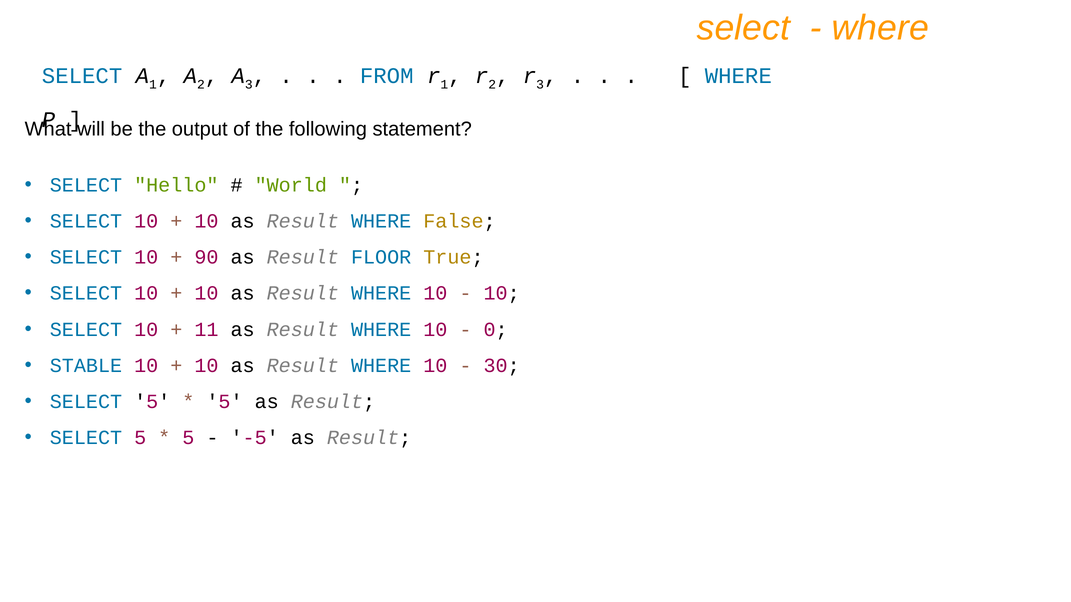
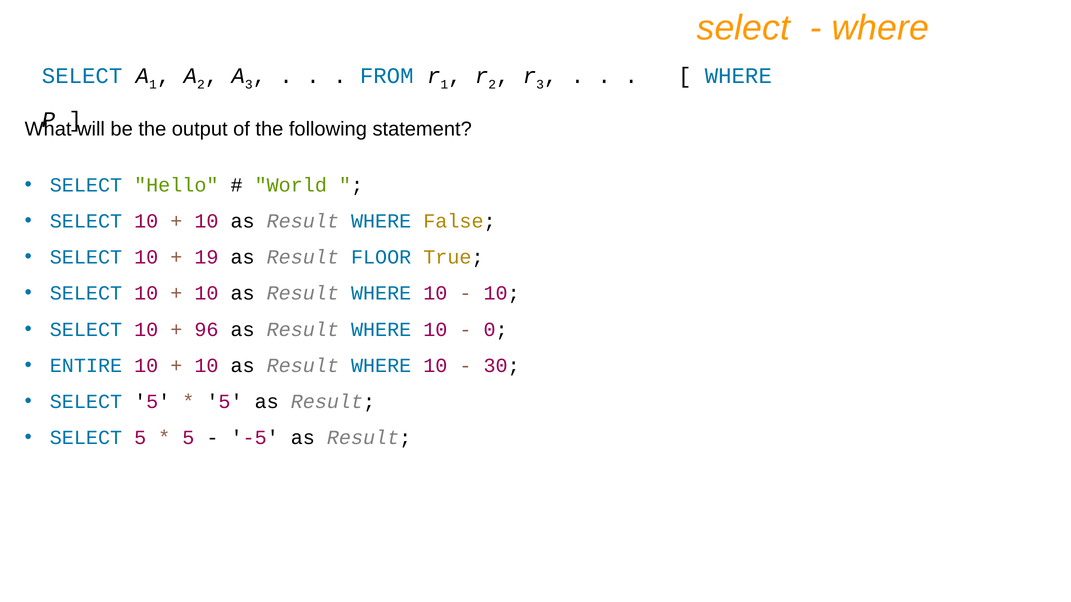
90: 90 -> 19
11: 11 -> 96
STABLE: STABLE -> ENTIRE
